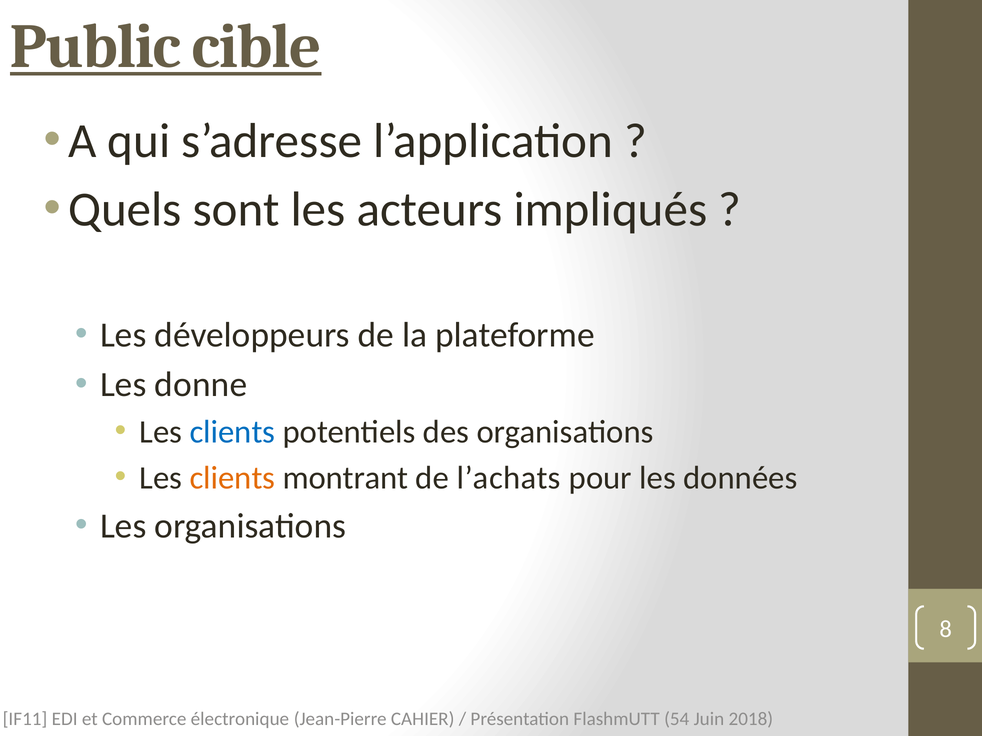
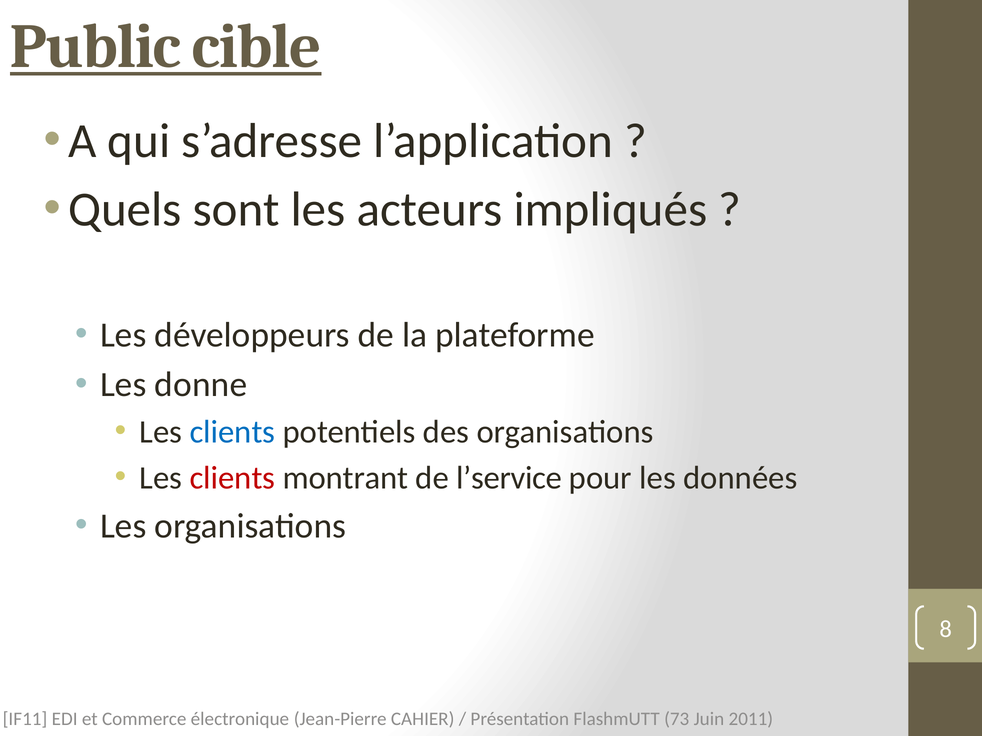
clients at (232, 478) colour: orange -> red
l’achats: l’achats -> l’service
54: 54 -> 73
2018: 2018 -> 2011
